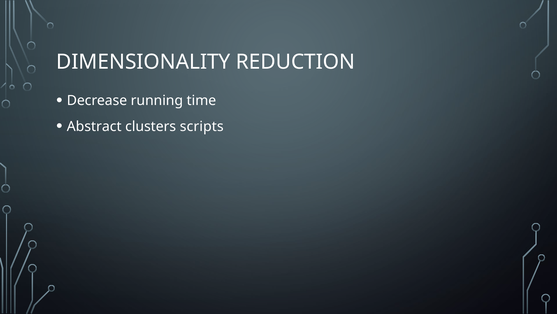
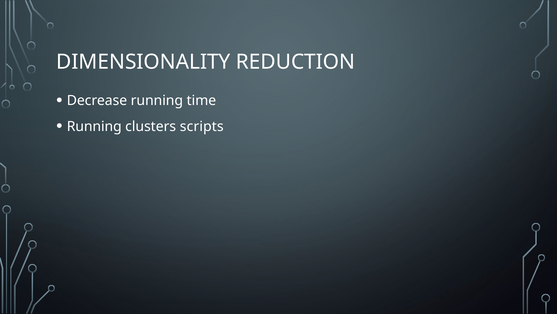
Abstract at (94, 126): Abstract -> Running
